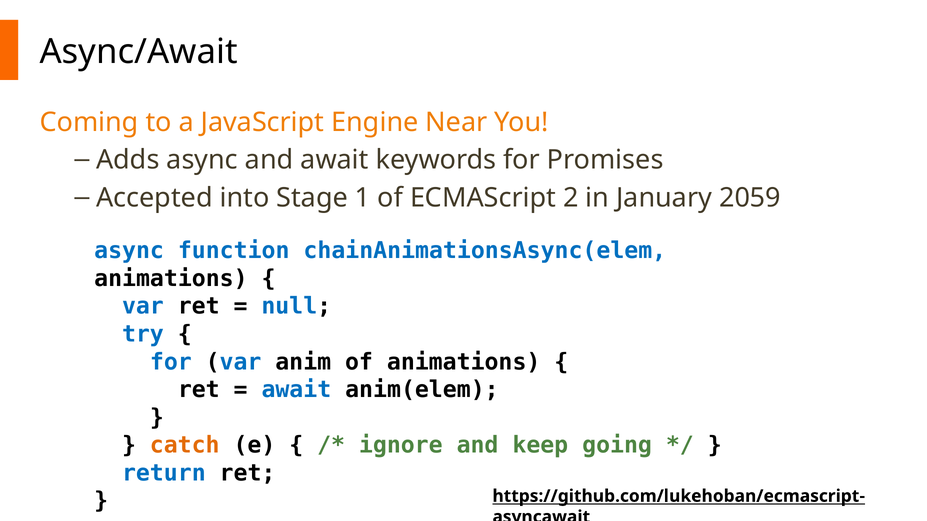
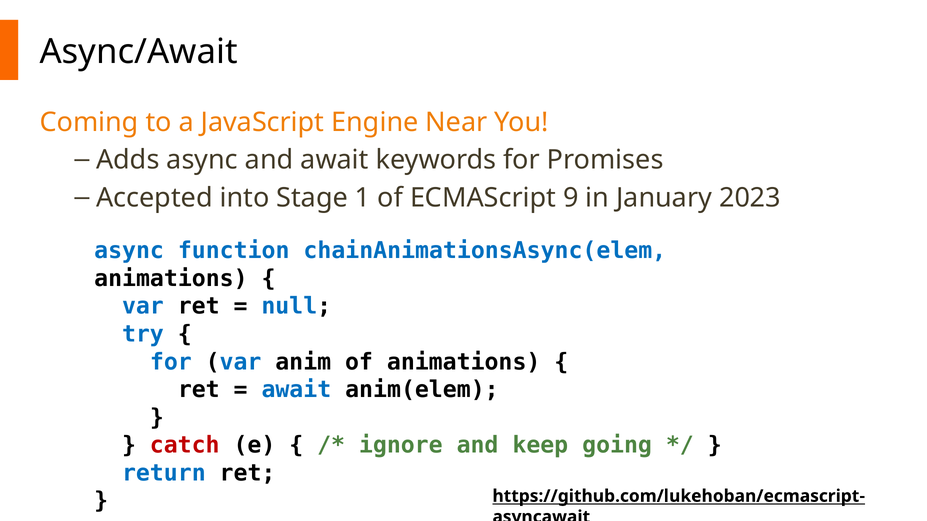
2: 2 -> 9
2059: 2059 -> 2023
catch colour: orange -> red
